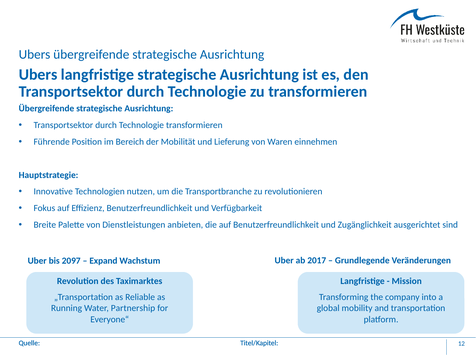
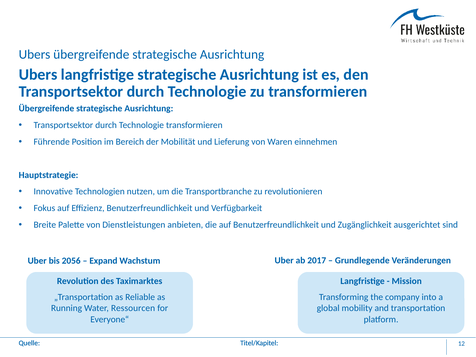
2097: 2097 -> 2056
Partnership: Partnership -> Ressourcen
